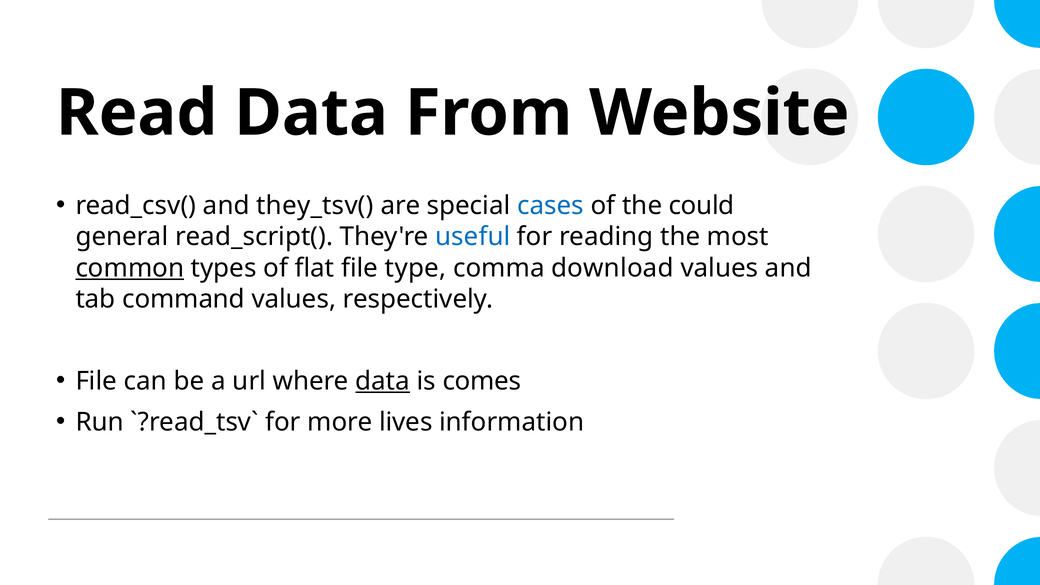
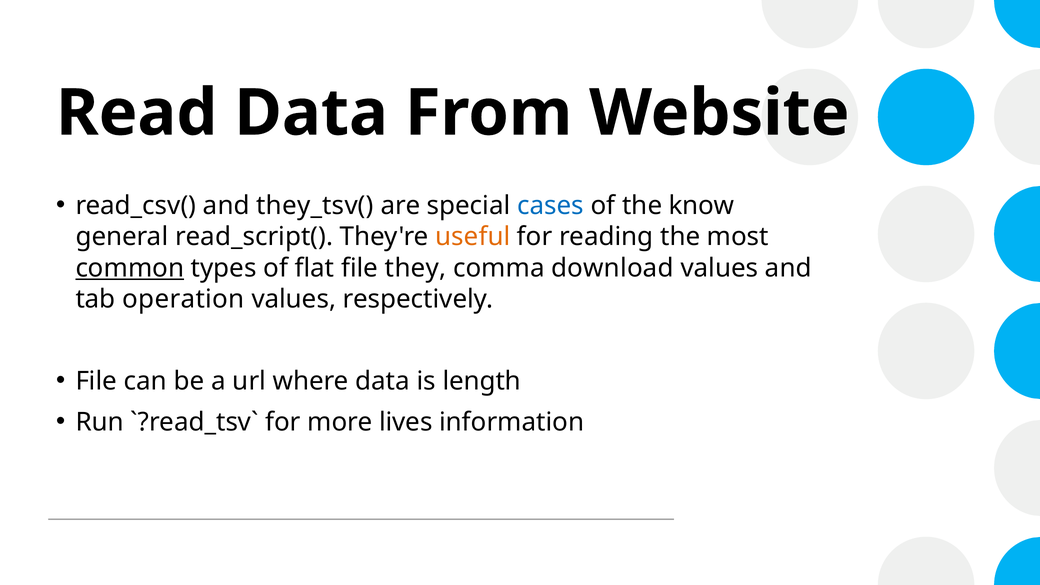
could: could -> know
useful colour: blue -> orange
type: type -> they
command: command -> operation
data at (383, 381) underline: present -> none
comes: comes -> length
